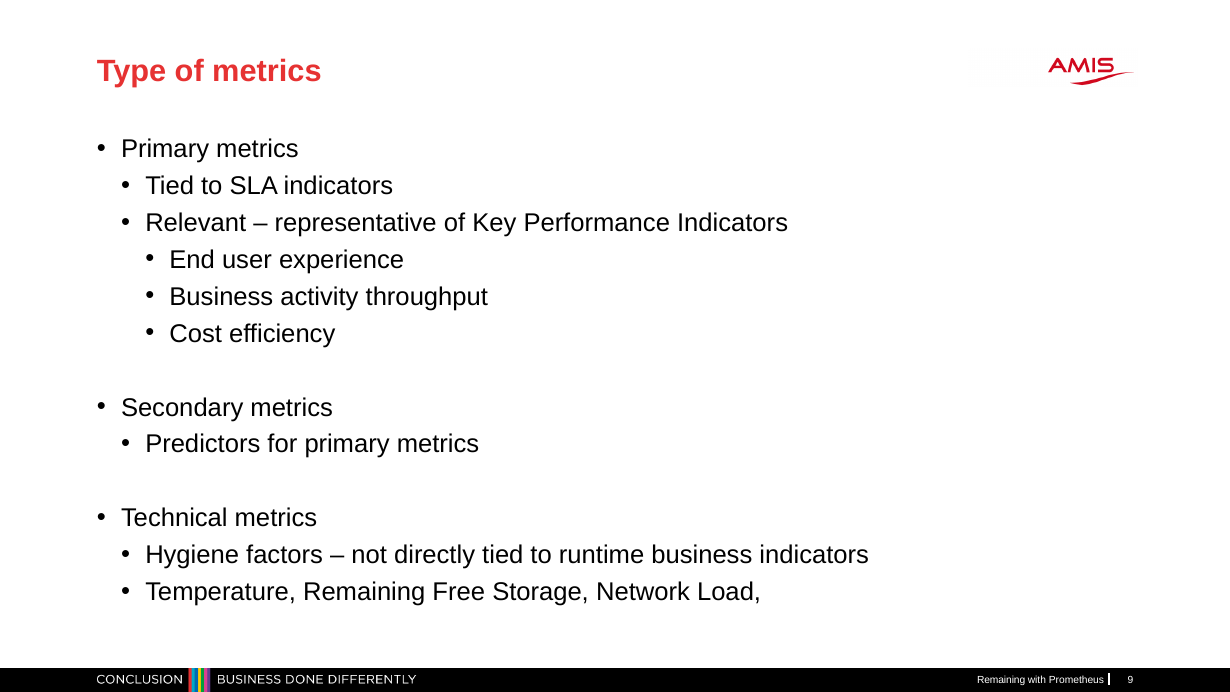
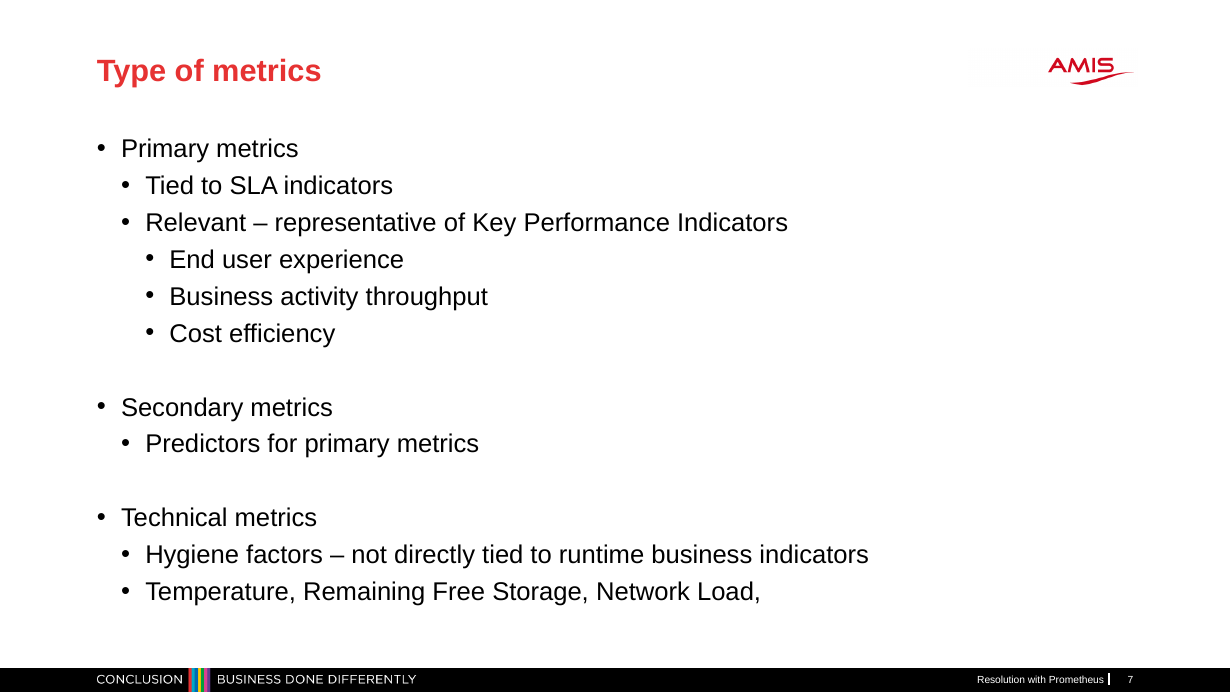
Remaining at (1001, 680): Remaining -> Resolution
9: 9 -> 7
